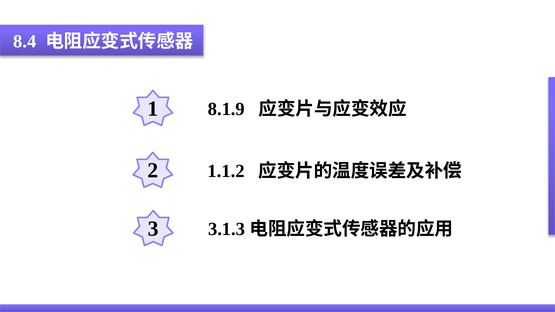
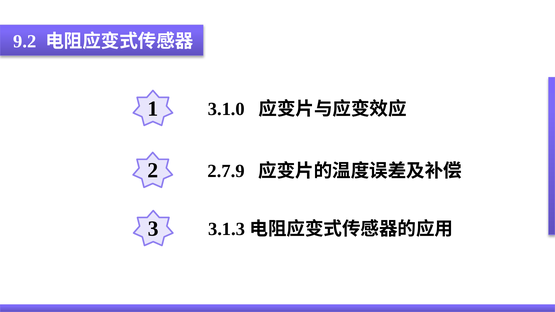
8.4: 8.4 -> 9.2
8.1.9: 8.1.9 -> 3.1.0
1.1.2: 1.1.2 -> 2.7.9
